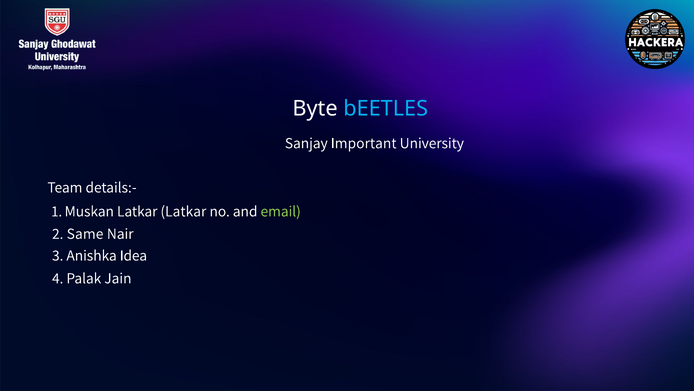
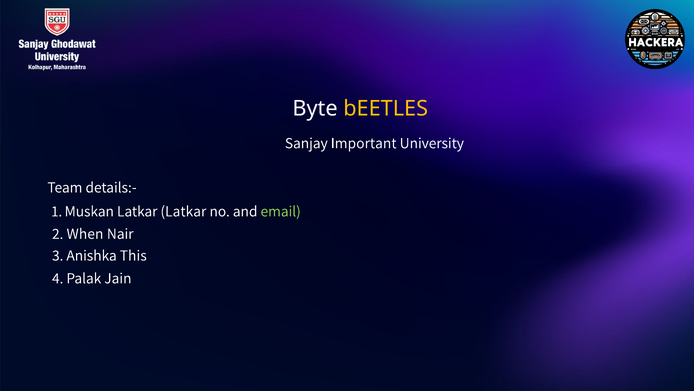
bEETLES colour: light blue -> yellow
Same: Same -> When
Idea: Idea -> This
